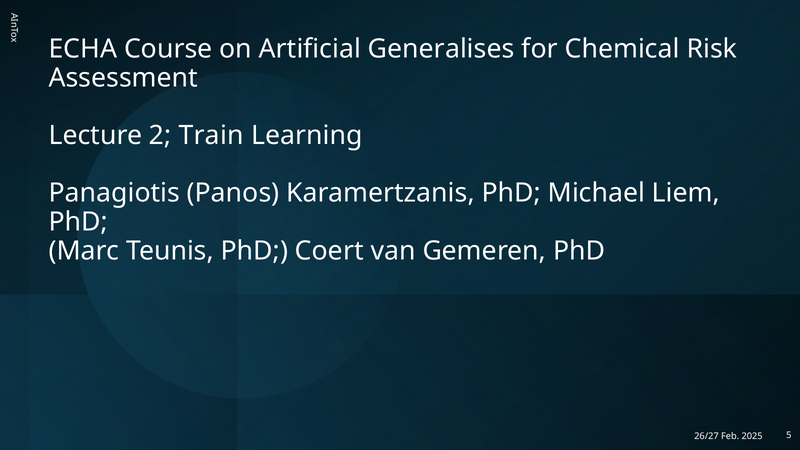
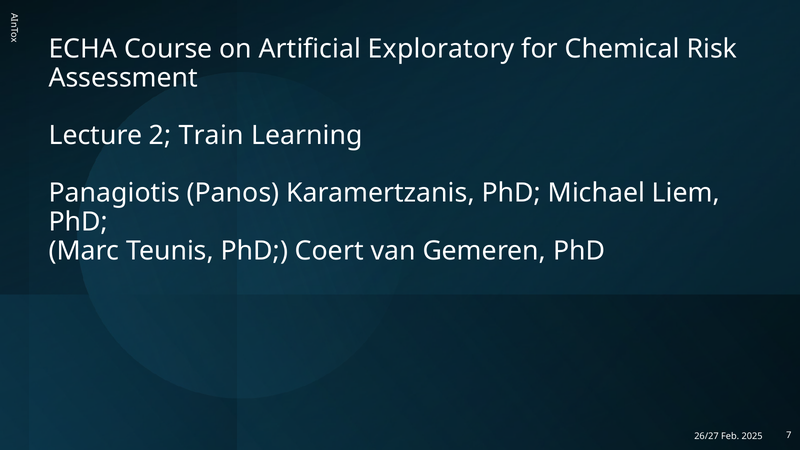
Generalises: Generalises -> Exploratory
5: 5 -> 7
